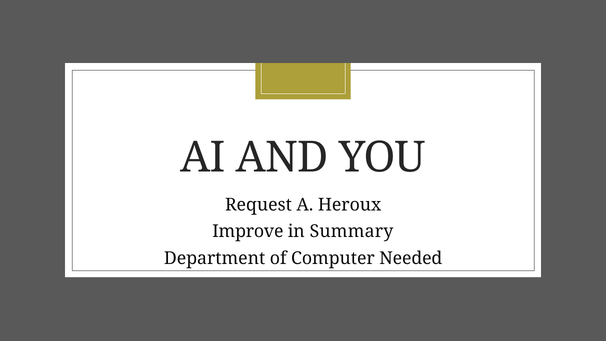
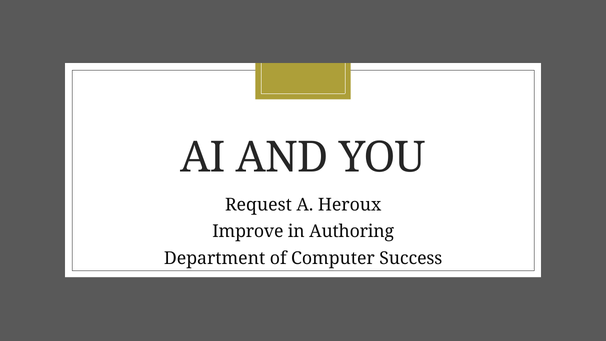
Summary: Summary -> Authoring
Needed: Needed -> Success
